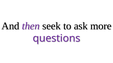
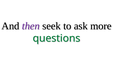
questions colour: purple -> green
